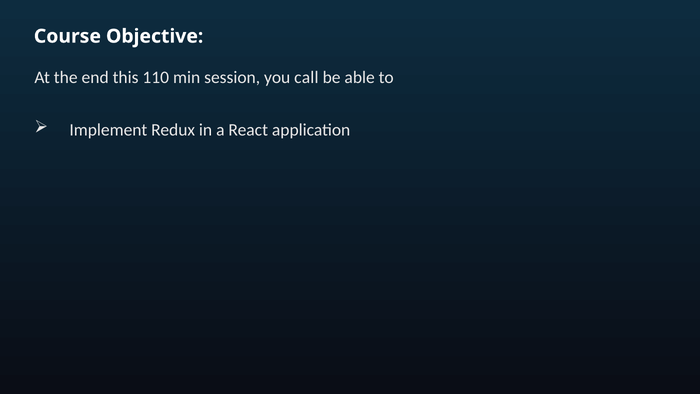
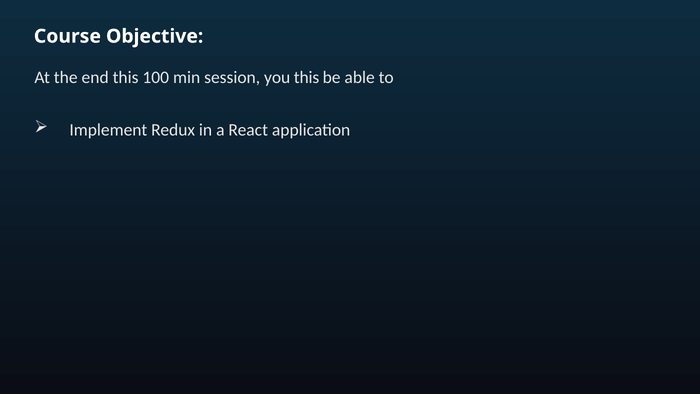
110: 110 -> 100
you call: call -> this
